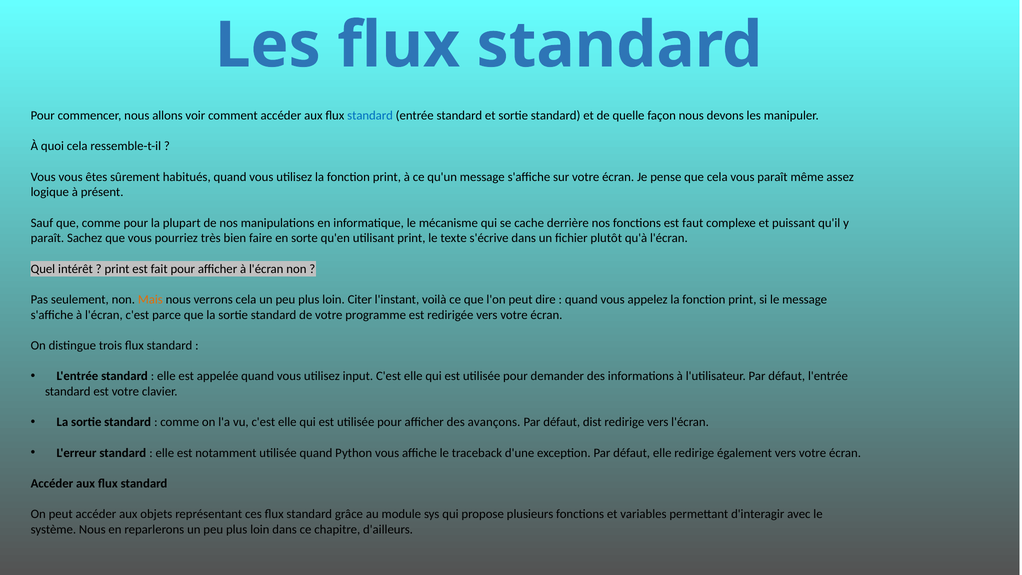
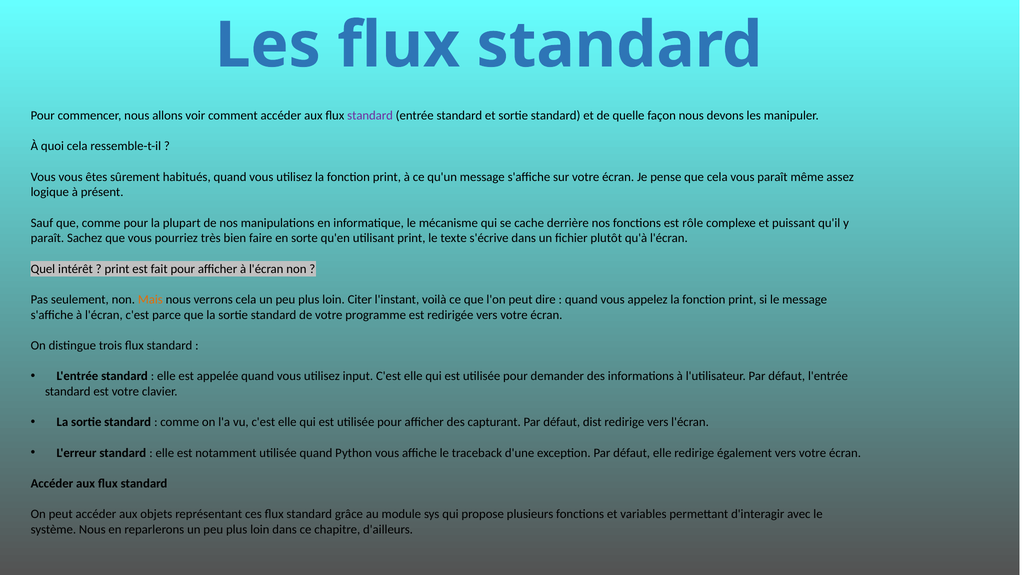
standard at (370, 115) colour: blue -> purple
faut: faut -> rôle
avançons: avançons -> capturant
